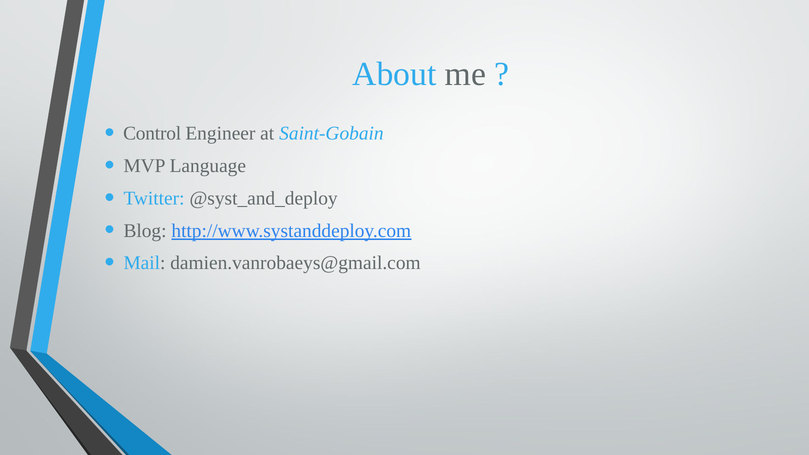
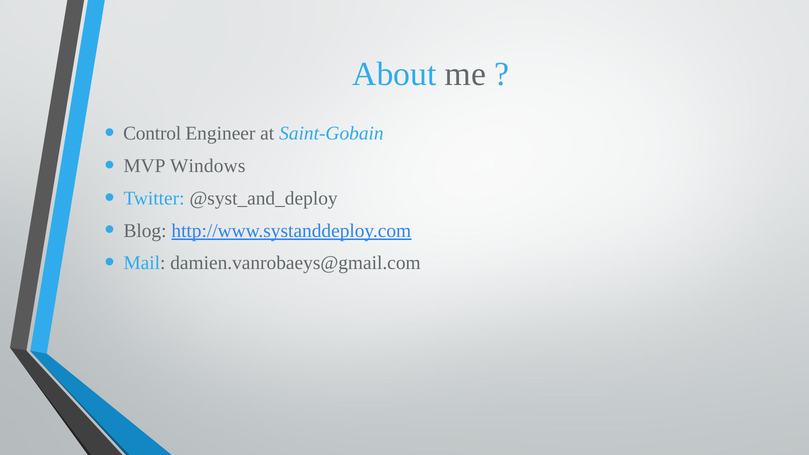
Language: Language -> Windows
